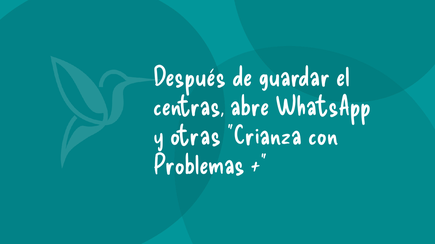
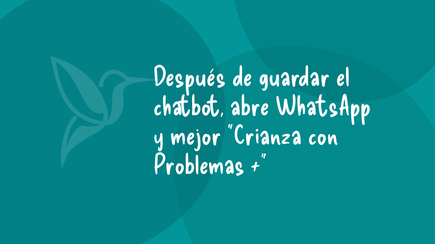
centras: centras -> chatbot
otras: otras -> mejor
